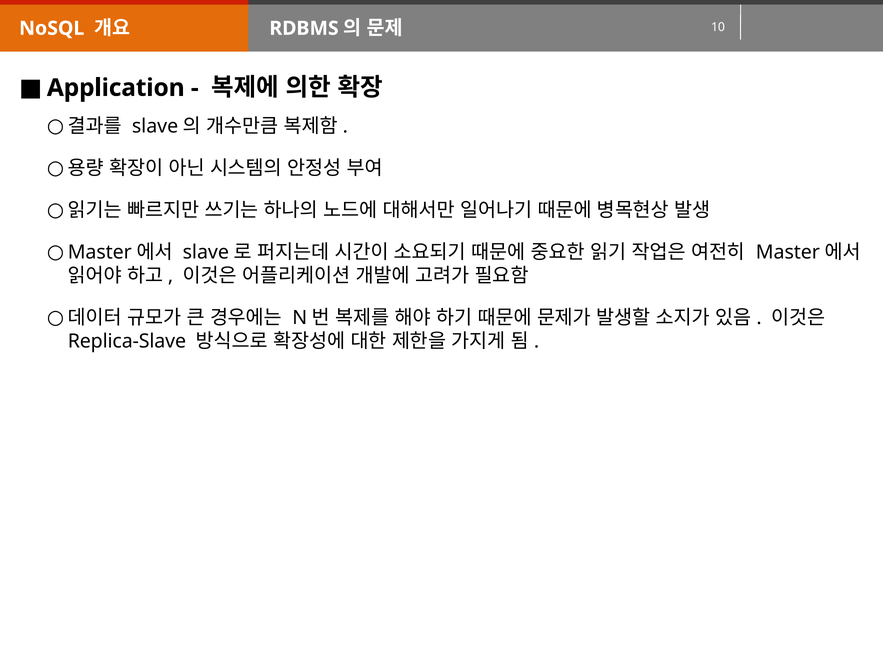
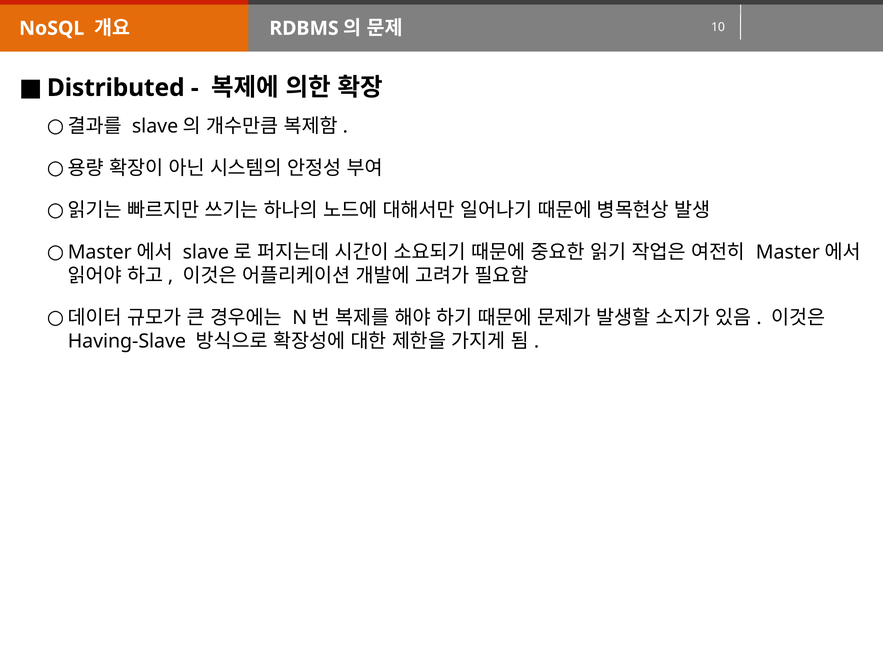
Application: Application -> Distributed
Replica-Slave: Replica-Slave -> Having-Slave
